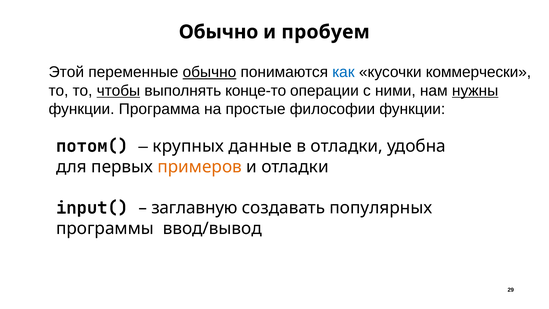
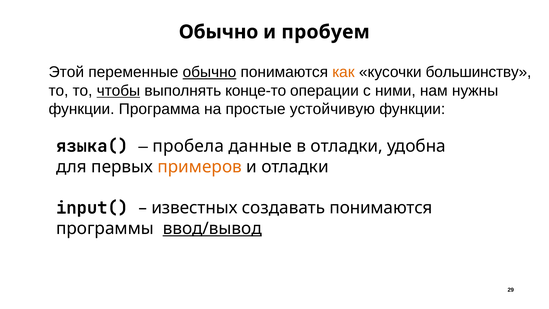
как colour: blue -> orange
коммерчески: коммерчески -> большинству
нужны underline: present -> none
философии: философии -> устойчивую
потом(: потом( -> языка(
крупных: крупных -> пробела
заглавную: заглавную -> известных
создавать популярных: популярных -> понимаются
ввод/вывод underline: none -> present
